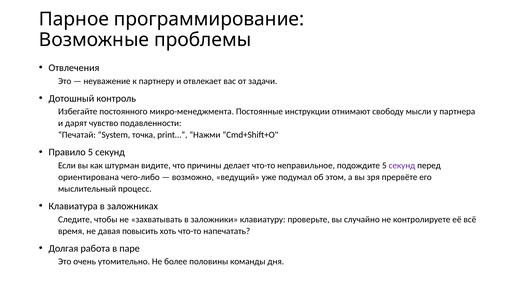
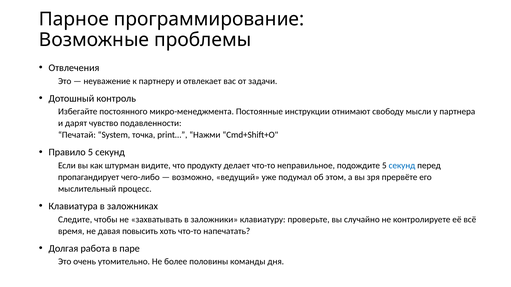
причины: причины -> продукту
секунд at (402, 166) colour: purple -> blue
ориентирована: ориентирована -> пропагандирует
